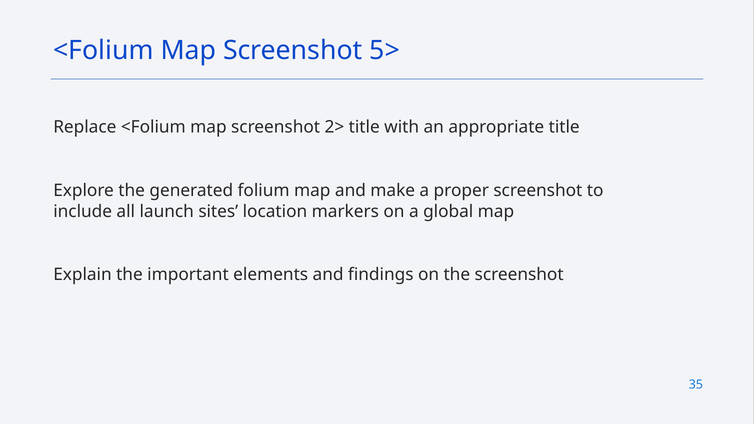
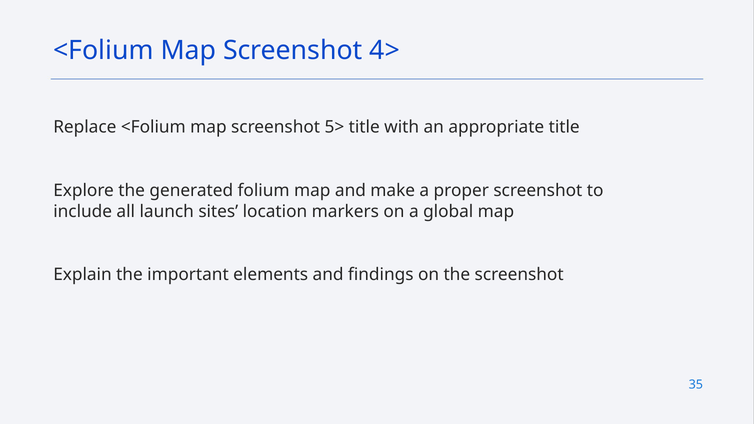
5>: 5> -> 4>
2>: 2> -> 5>
